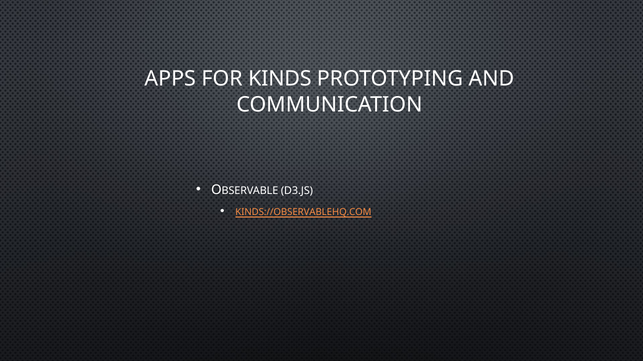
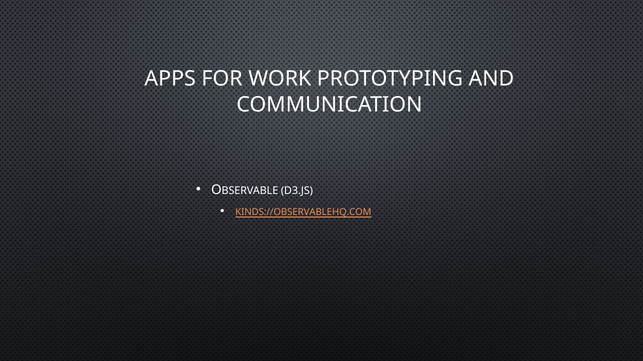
KINDS: KINDS -> WORK
